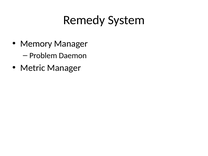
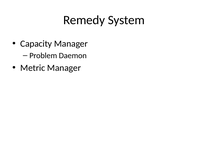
Memory: Memory -> Capacity
